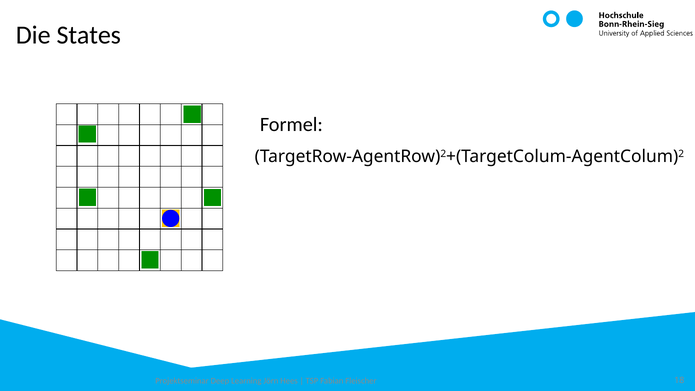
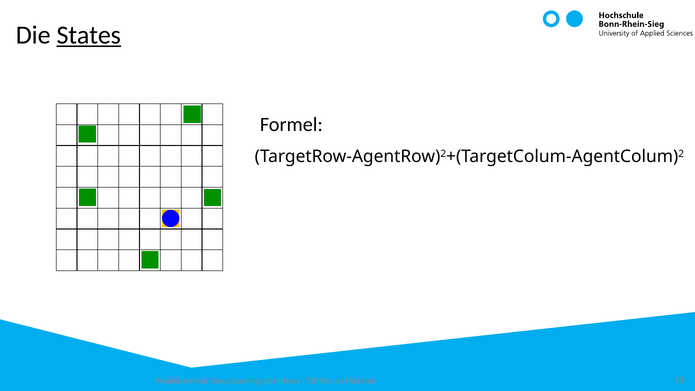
States underline: none -> present
